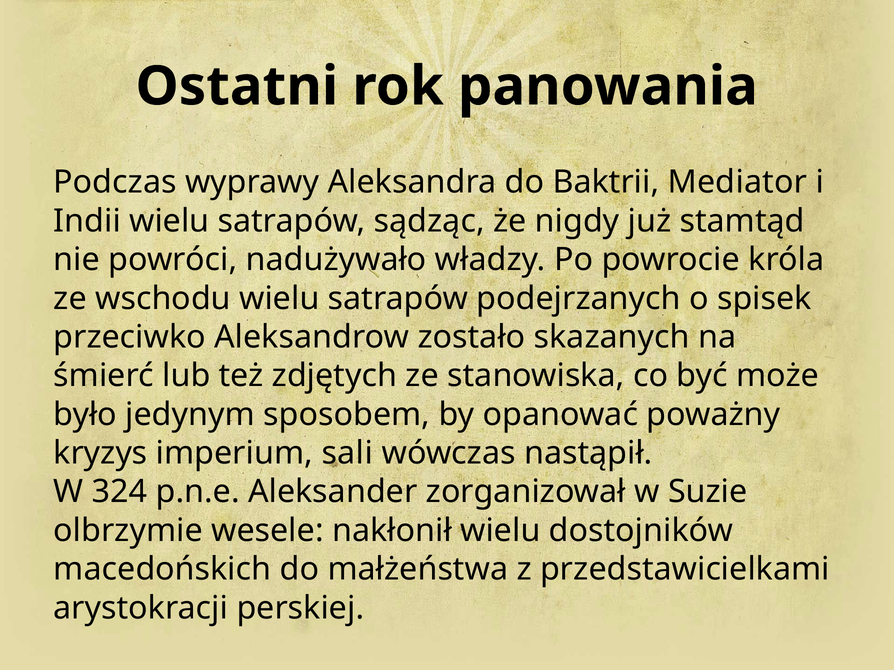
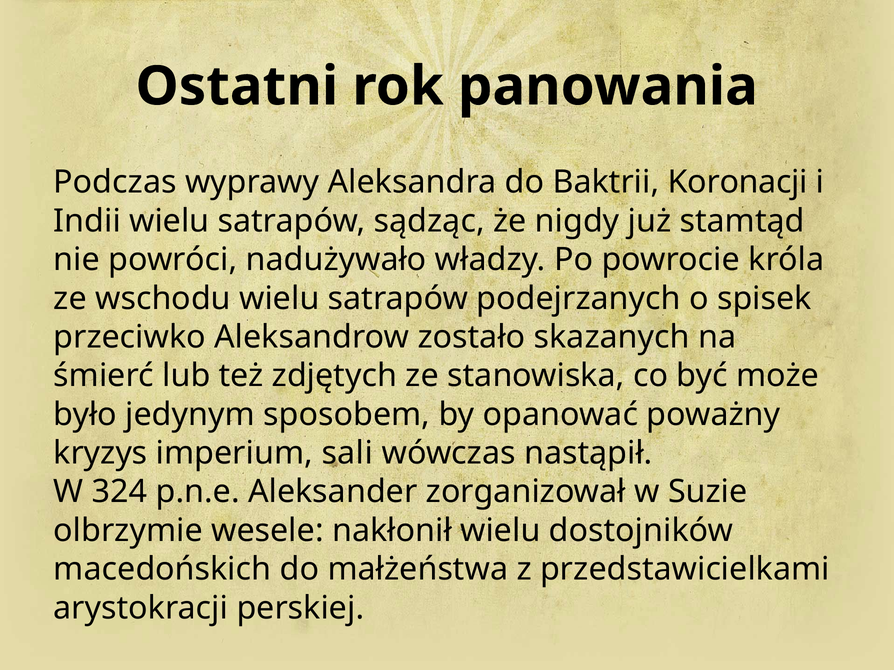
Mediator: Mediator -> Koronacji
